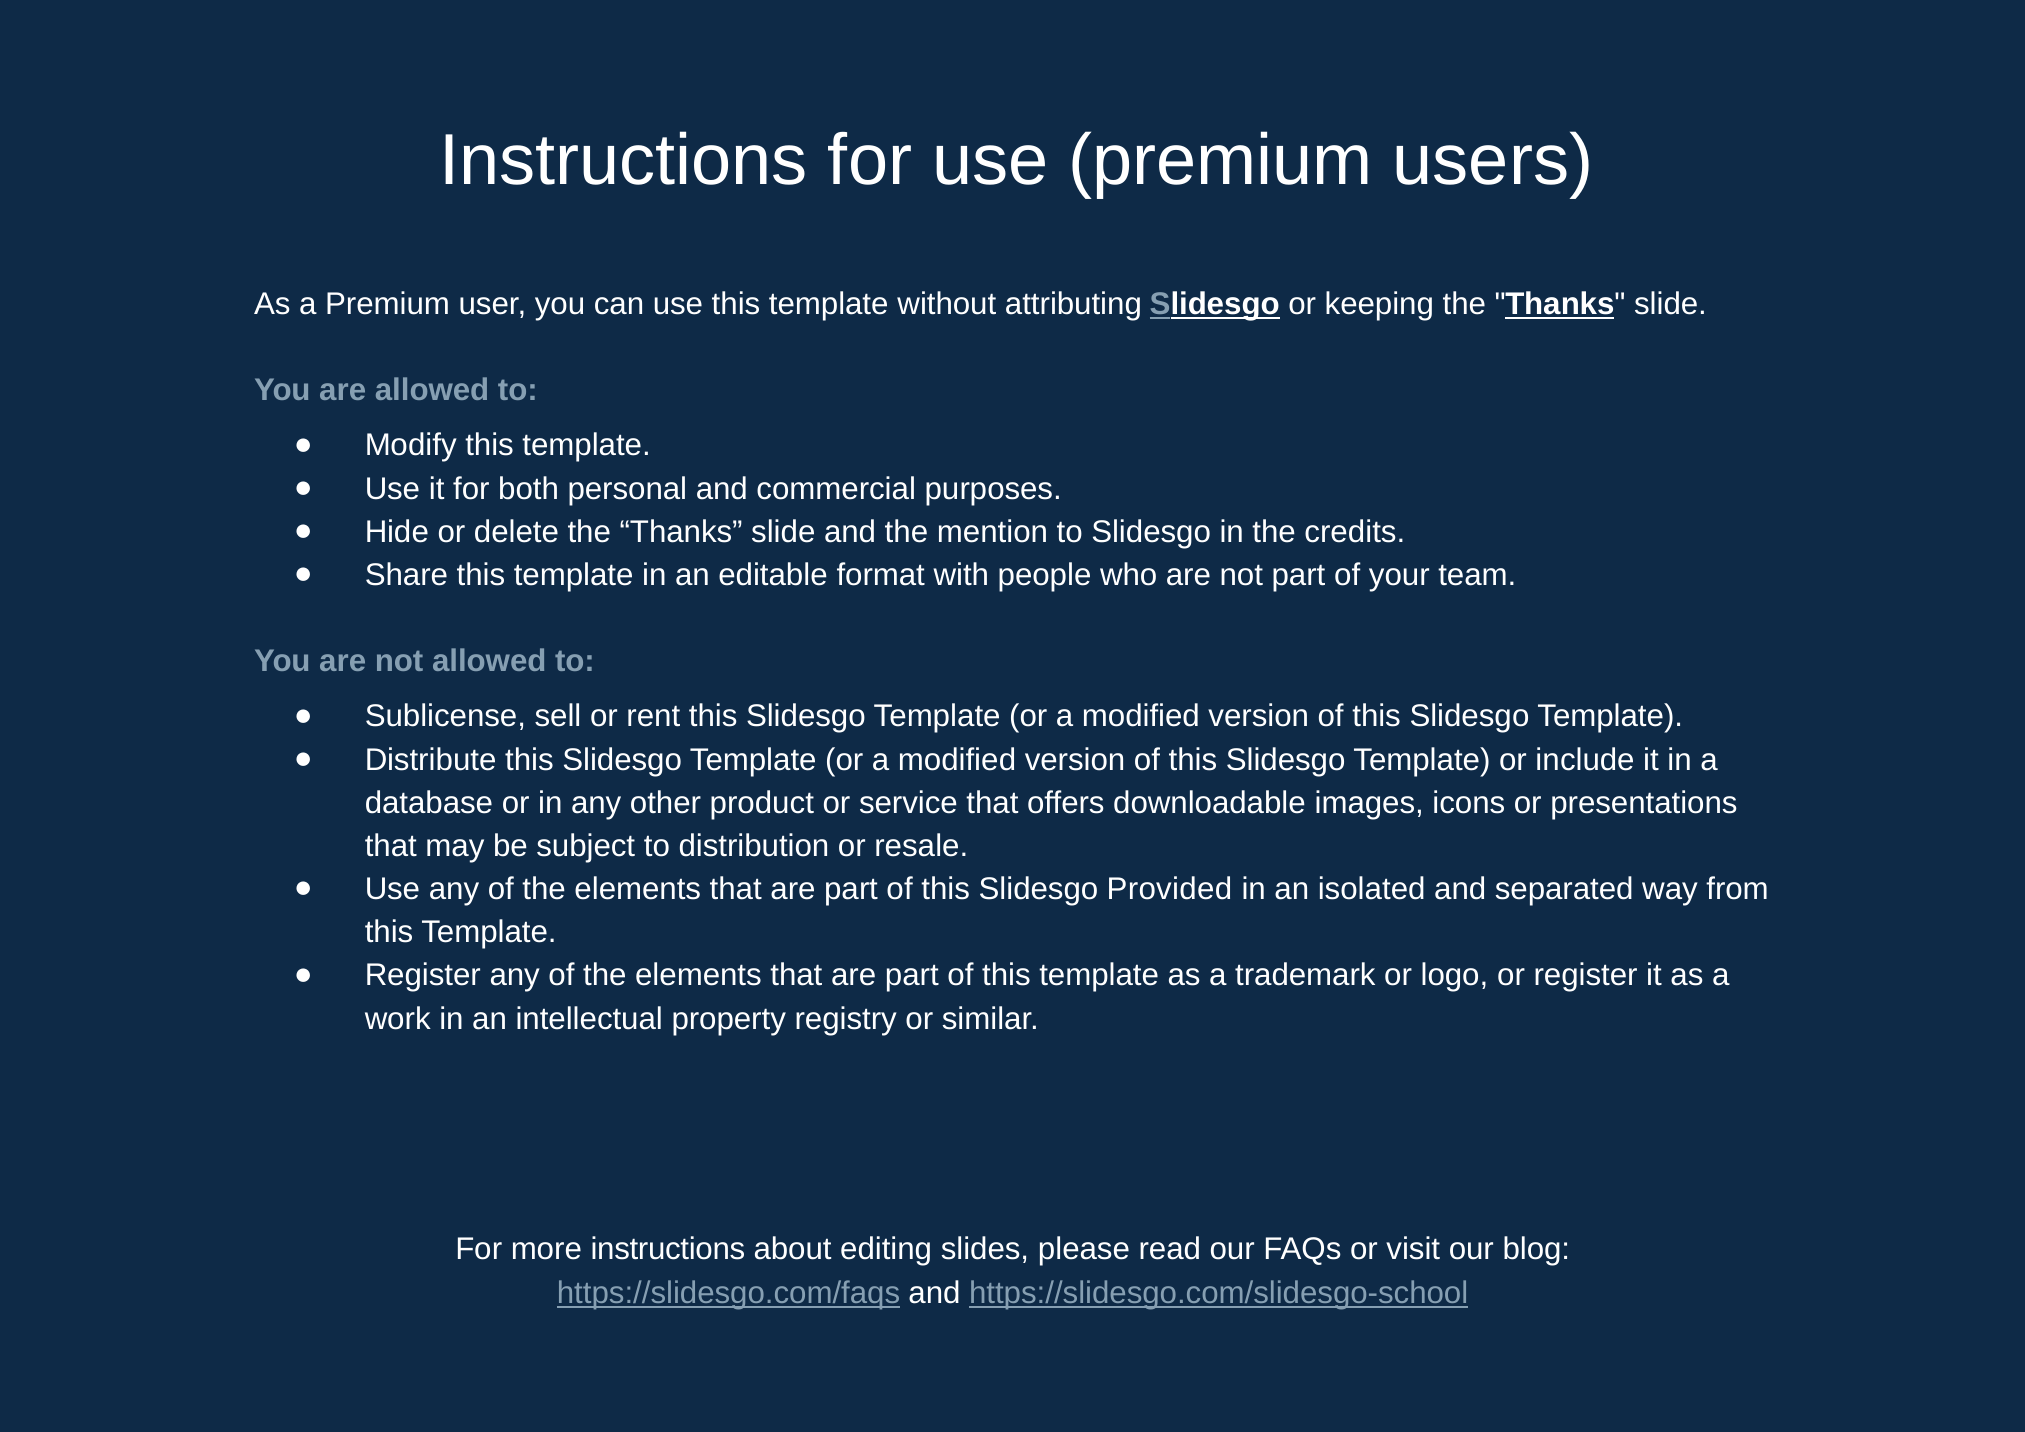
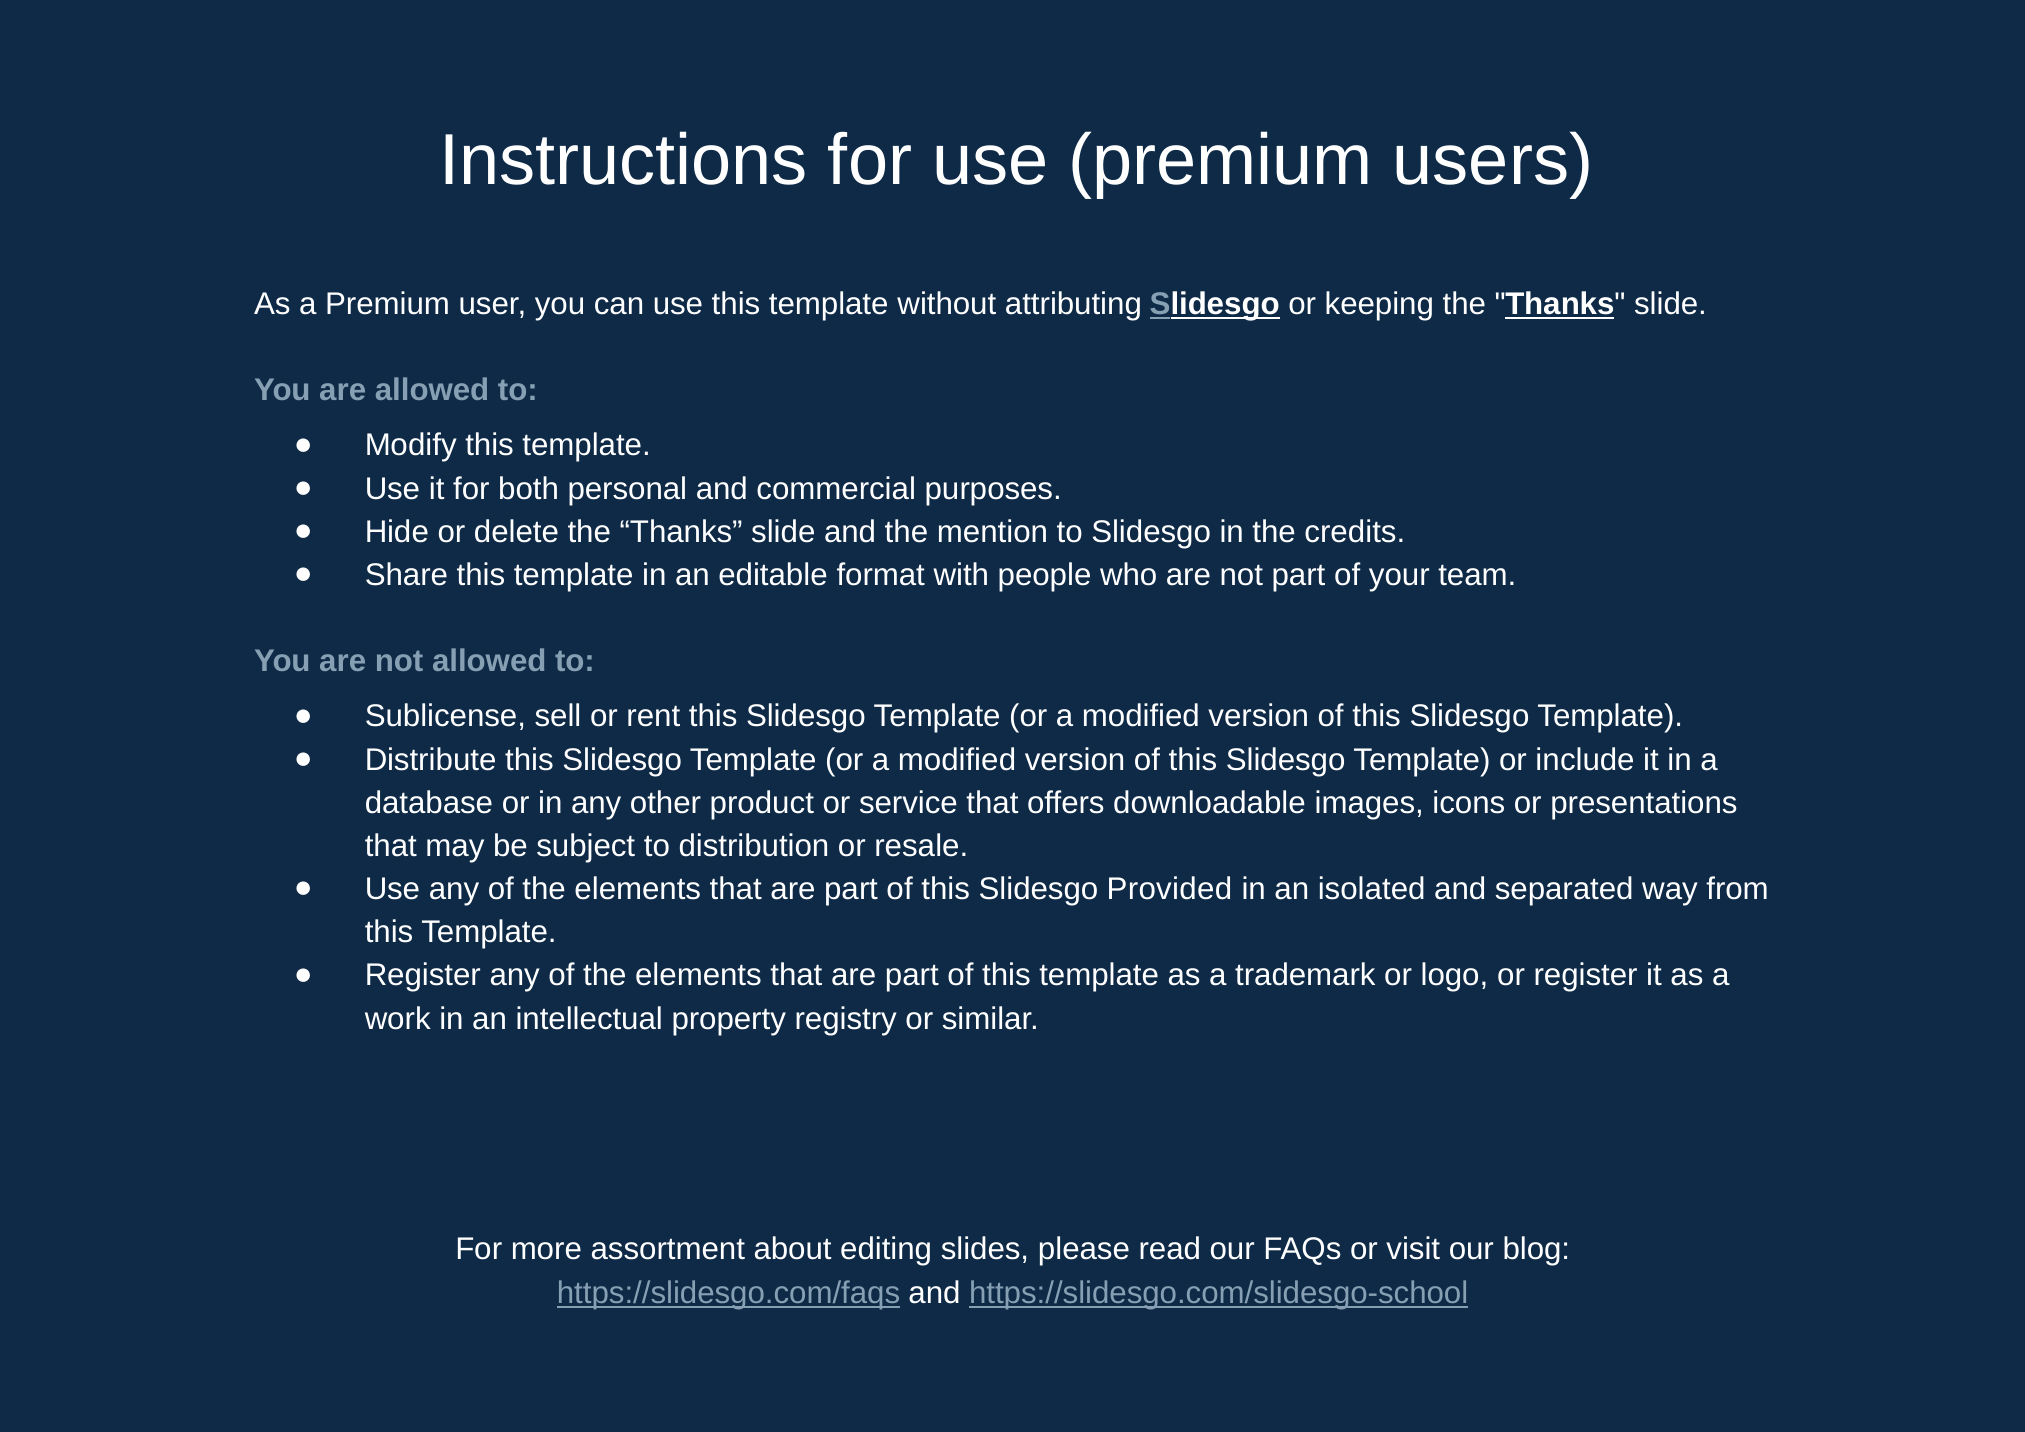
more instructions: instructions -> assortment
